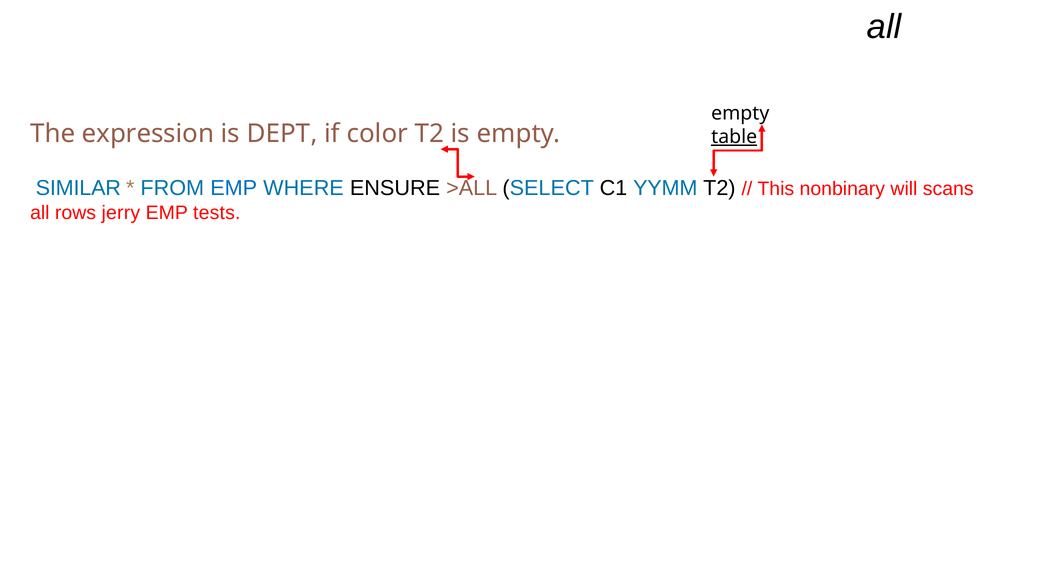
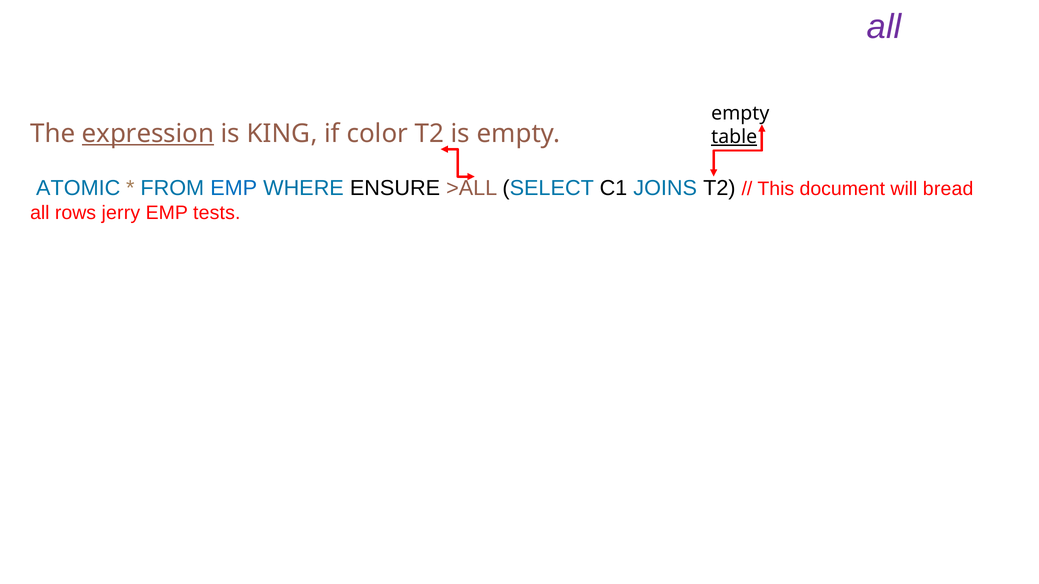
all at (884, 27) colour: black -> purple
expression underline: none -> present
DEPT: DEPT -> KING
SIMILAR: SIMILAR -> ATOMIC
YYMM: YYMM -> JOINS
nonbinary: nonbinary -> document
scans: scans -> bread
